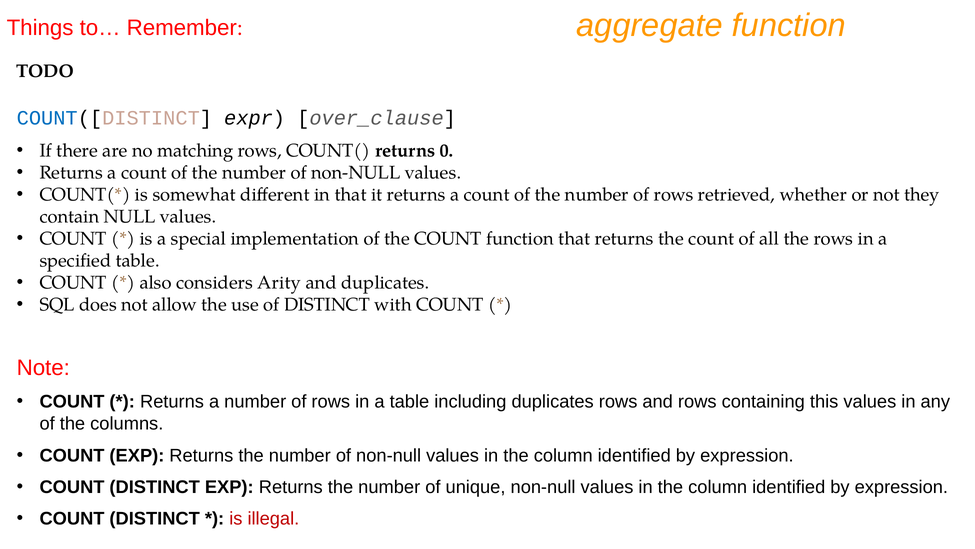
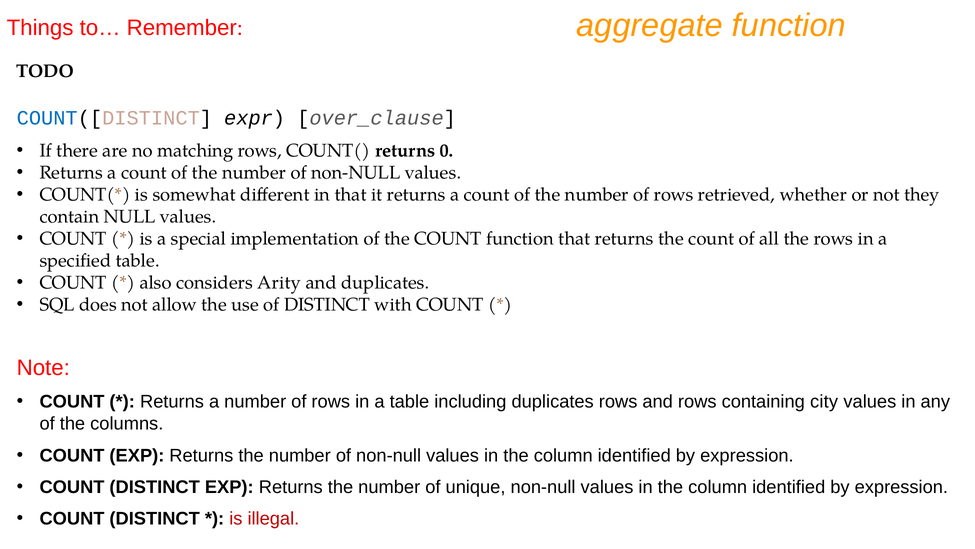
this: this -> city
